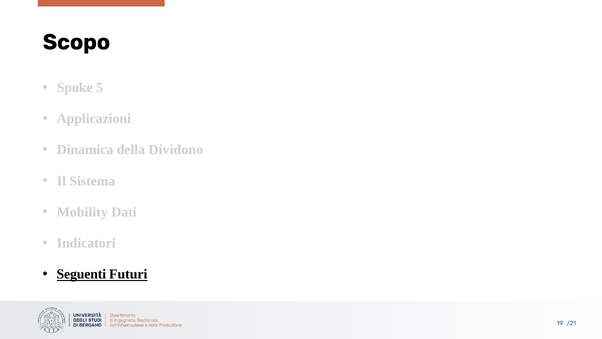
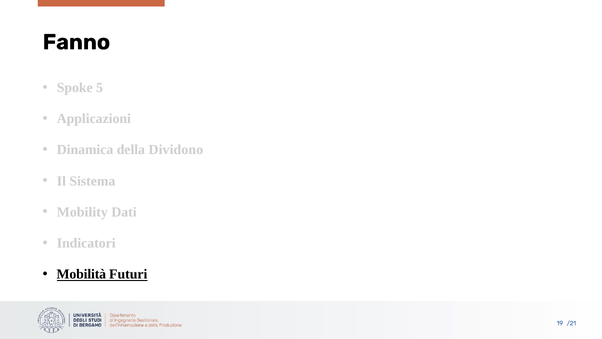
Scopo: Scopo -> Fanno
Seguenti: Seguenti -> Mobilità
